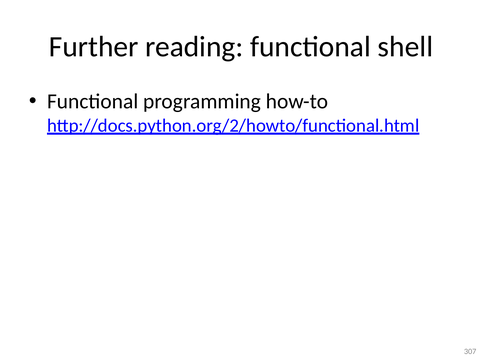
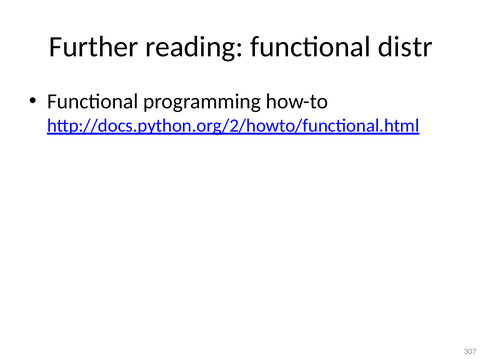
shell: shell -> distr
